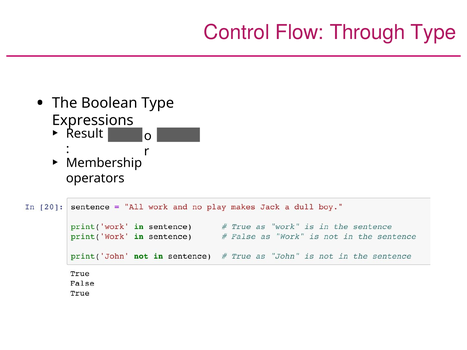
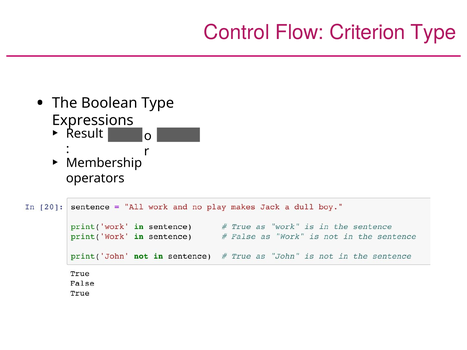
Through: Through -> Criterion
